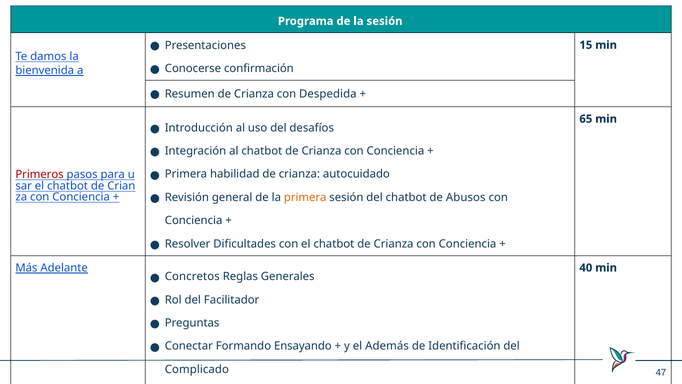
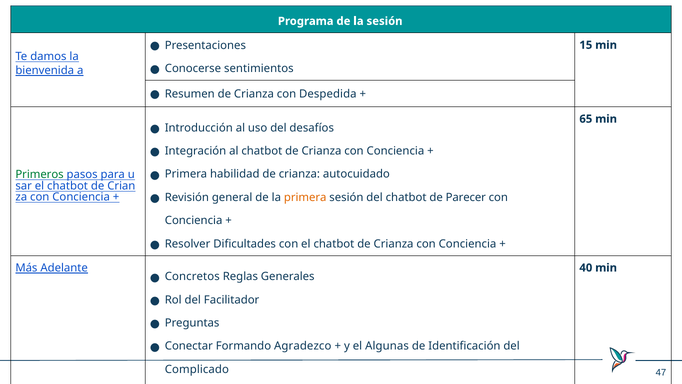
confirmación: confirmación -> sentimientos
Primeros colour: red -> green
Abusos: Abusos -> Parecer
Ensayando: Ensayando -> Agradezco
Además: Además -> Algunas
